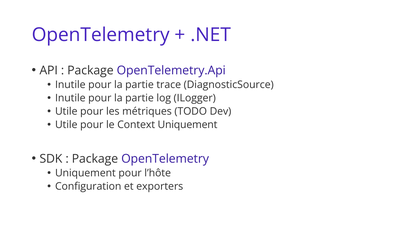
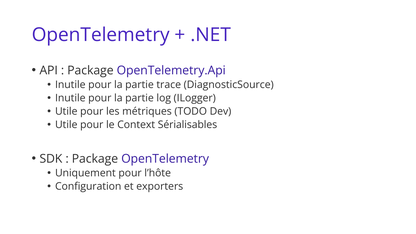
Context Uniquement: Uniquement -> Sérialisables
